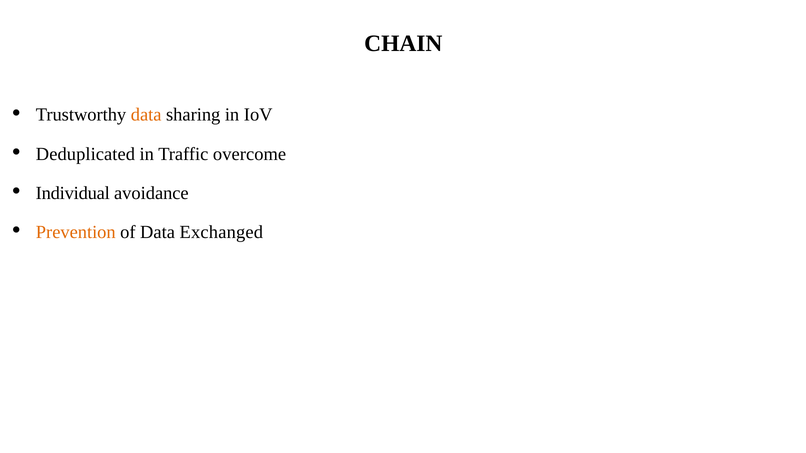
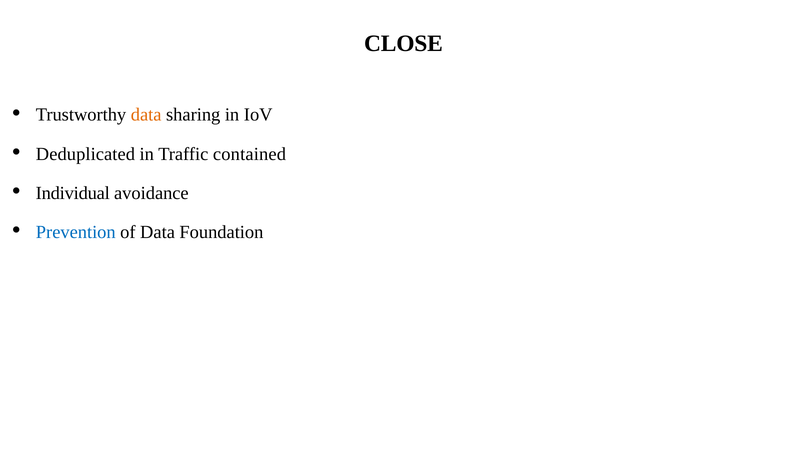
CHAIN: CHAIN -> CLOSE
overcome: overcome -> contained
Prevention colour: orange -> blue
Exchanged: Exchanged -> Foundation
